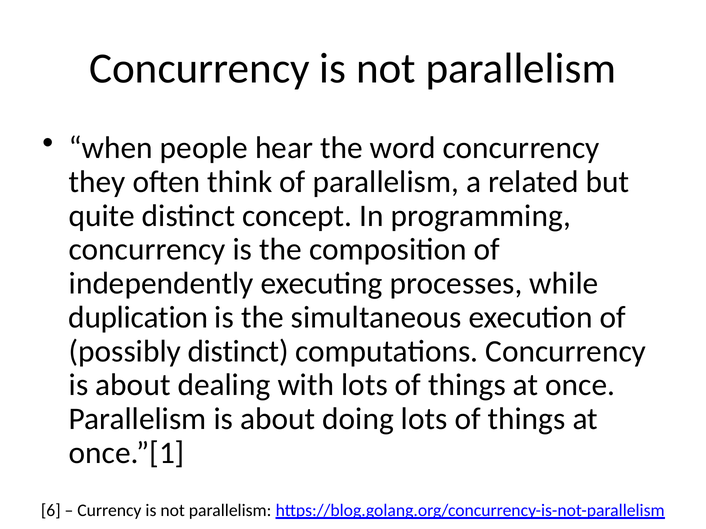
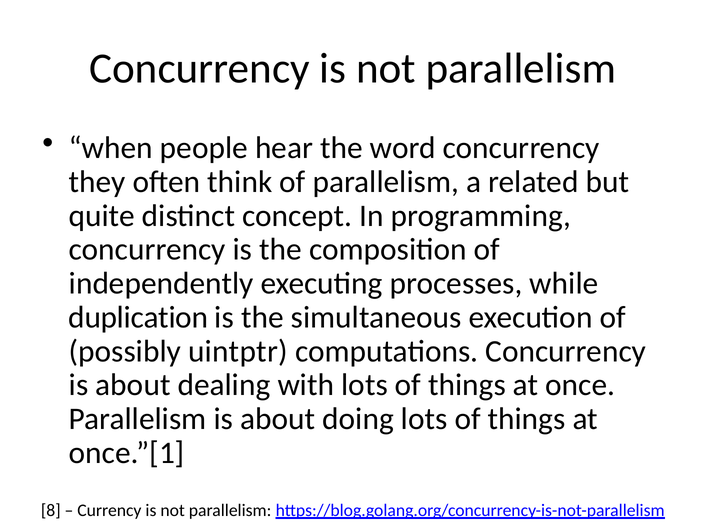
possibly distinct: distinct -> uintptr
6: 6 -> 8
